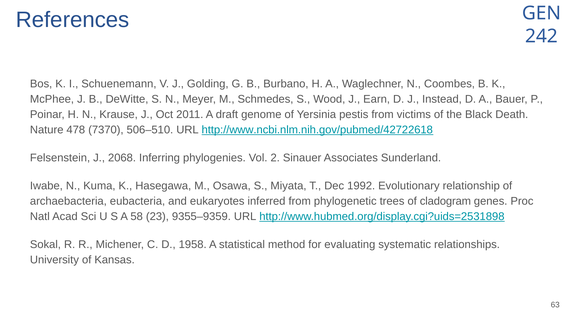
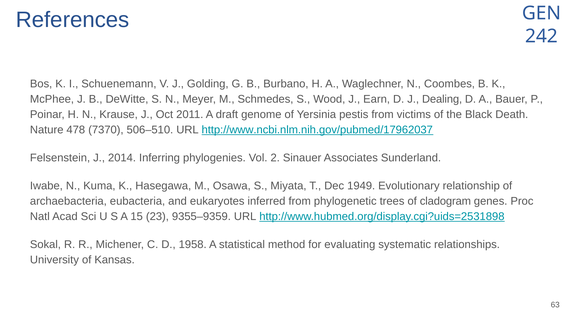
Instead: Instead -> Dealing
http://www.ncbi.nlm.nih.gov/pubmed/42722618: http://www.ncbi.nlm.nih.gov/pubmed/42722618 -> http://www.ncbi.nlm.nih.gov/pubmed/17962037
2068: 2068 -> 2014
1992: 1992 -> 1949
58: 58 -> 15
